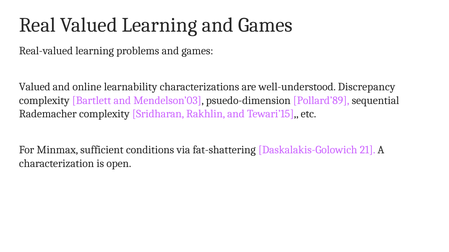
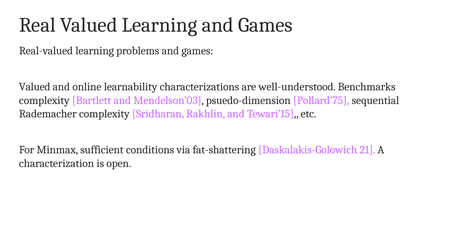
Discrepancy: Discrepancy -> Benchmarks
Pollard’89: Pollard’89 -> Pollard’75
